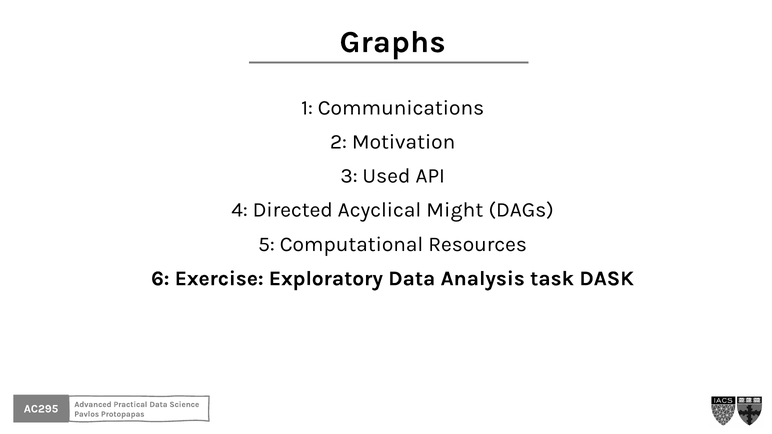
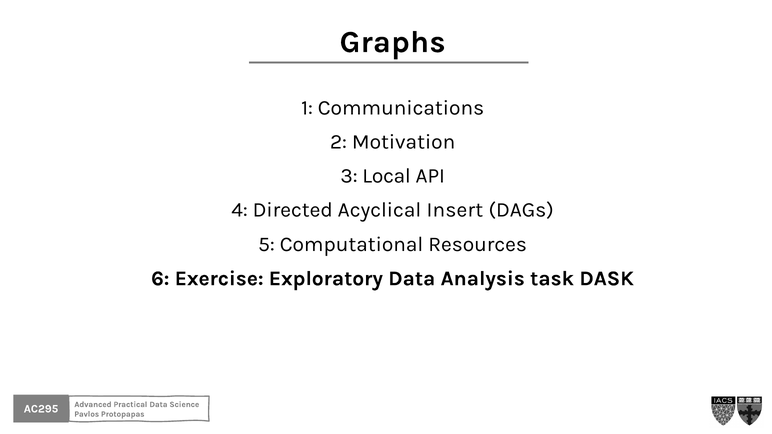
Used: Used -> Local
Might: Might -> Insert
